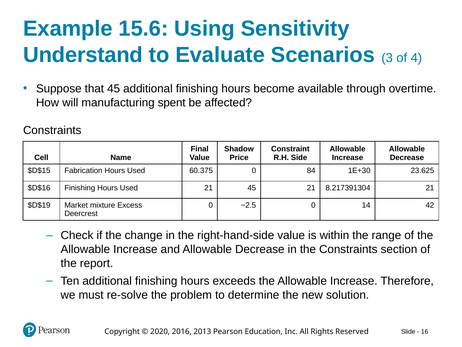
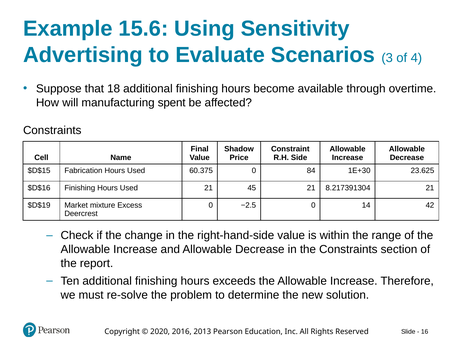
Understand: Understand -> Advertising
that 45: 45 -> 18
